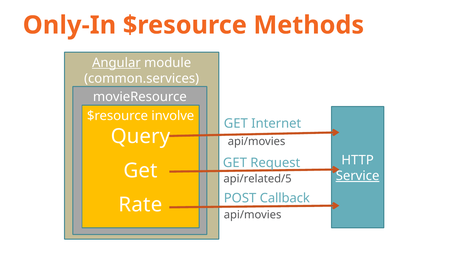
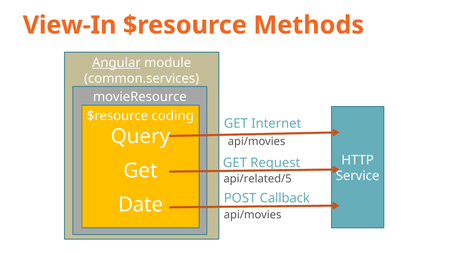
Only-In: Only-In -> View-In
involve: involve -> coding
Service at (358, 176) underline: present -> none
Rate: Rate -> Date
